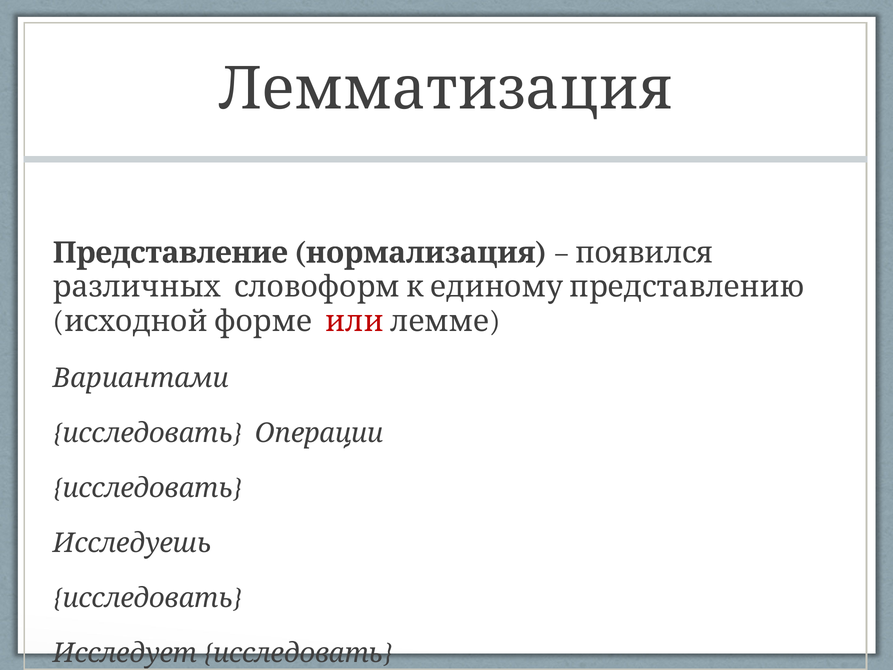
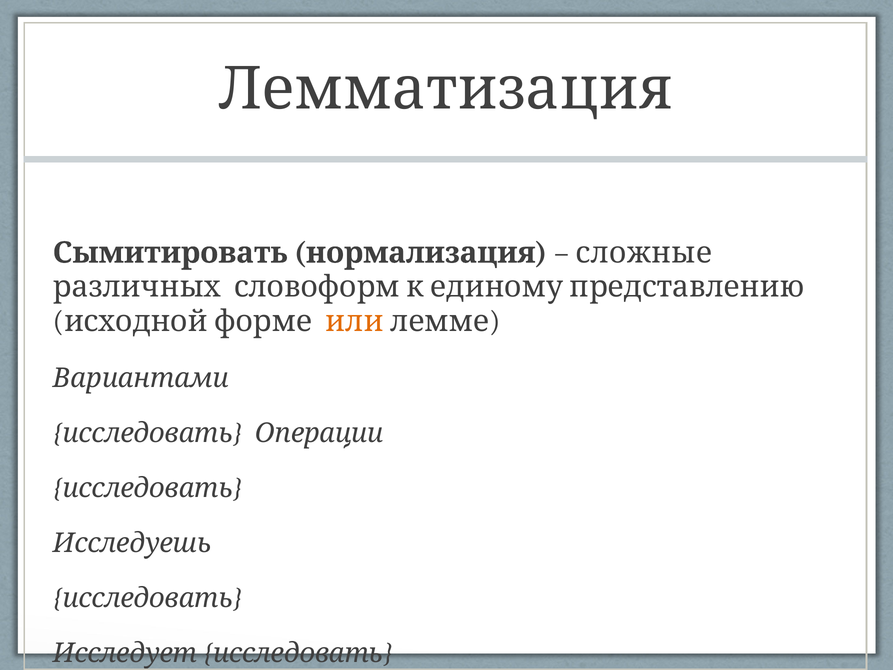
Представление: Представление -> Сымитировать
появился: появился -> сложные
или colour: red -> orange
